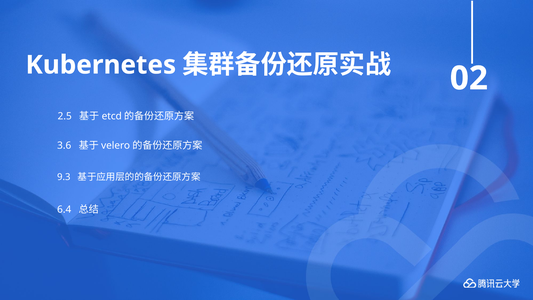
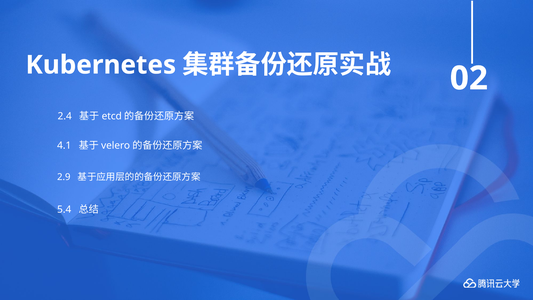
2.5: 2.5 -> 2.4
3.6: 3.6 -> 4.1
9.3: 9.3 -> 2.9
6.4: 6.4 -> 5.4
